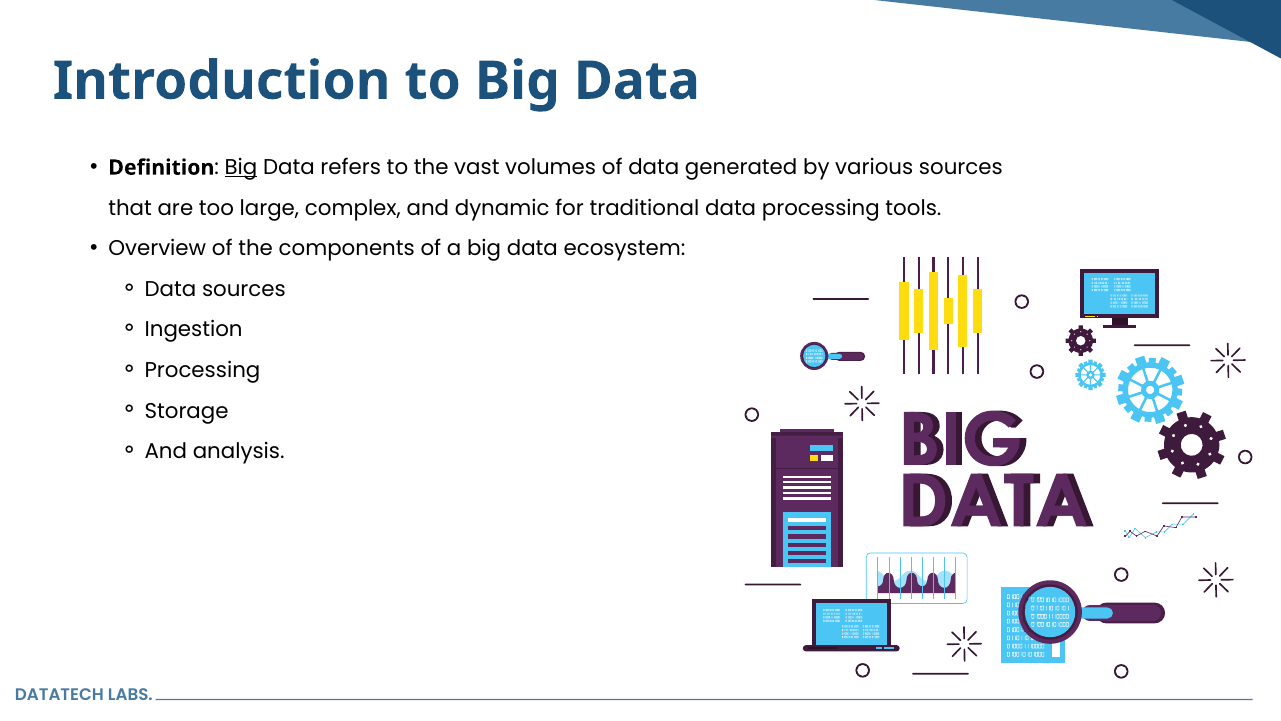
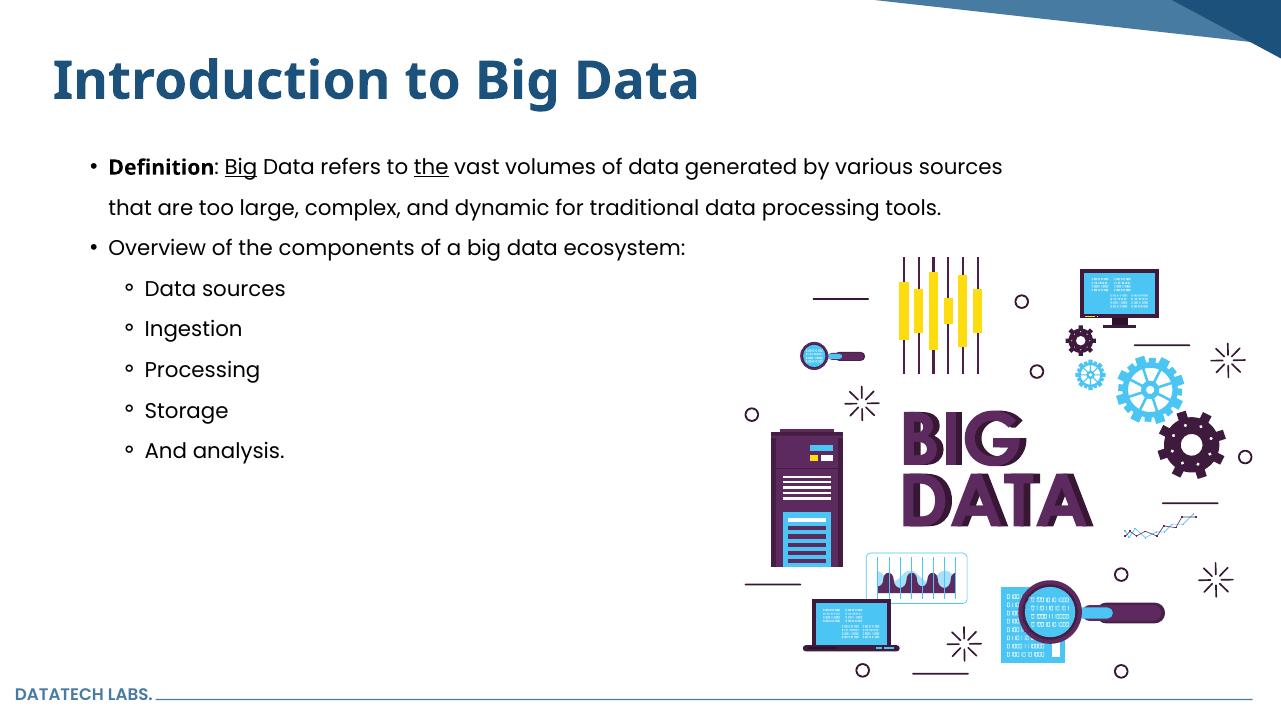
the at (431, 168) underline: none -> present
